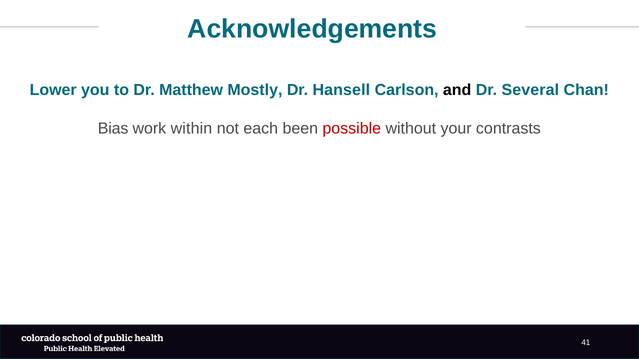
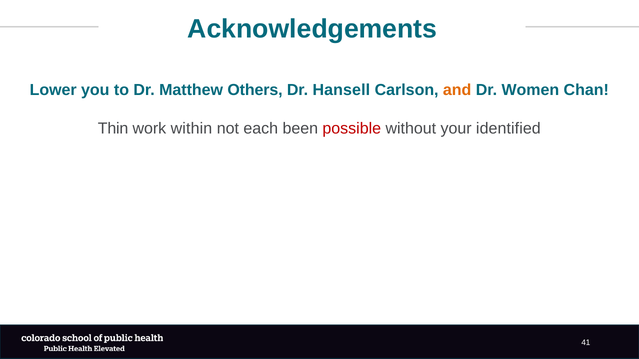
Mostly: Mostly -> Others
and colour: black -> orange
Several: Several -> Women
Bias: Bias -> Thin
contrasts: contrasts -> identified
